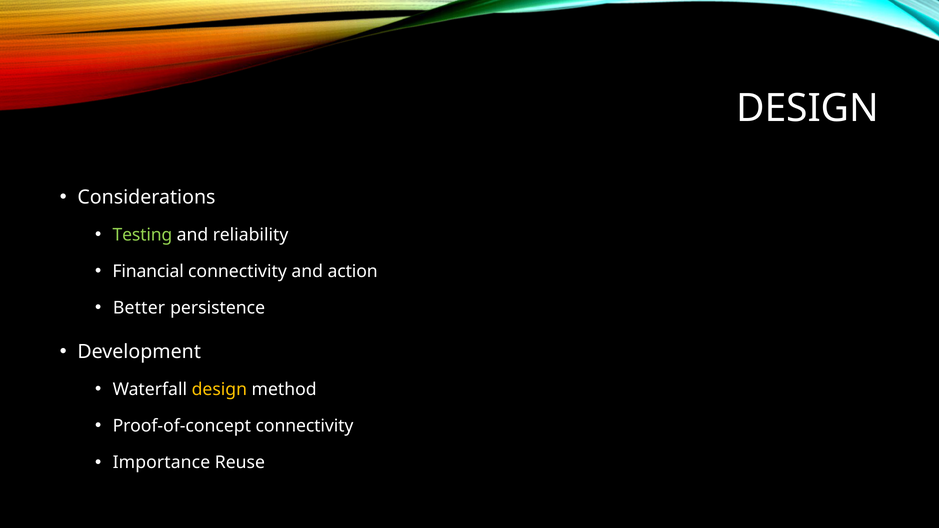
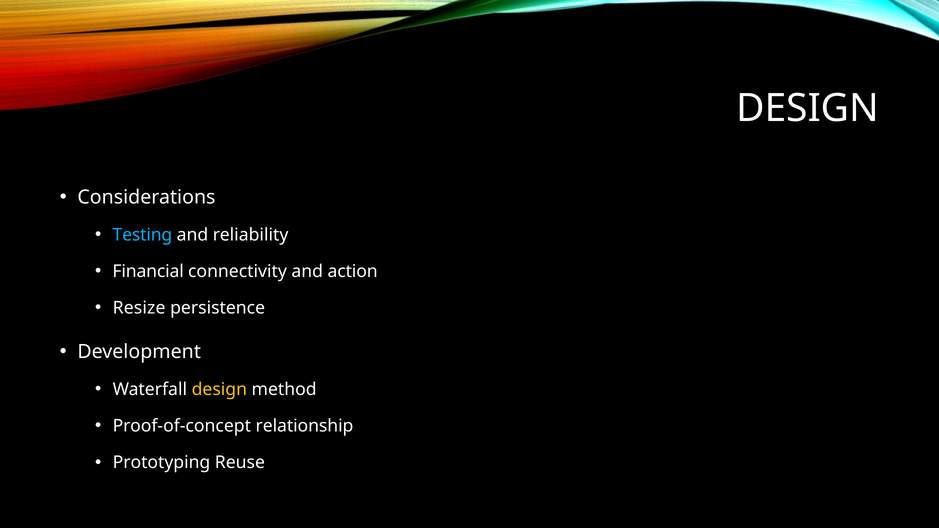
Testing colour: light green -> light blue
Better: Better -> Resize
Proof-of-concept connectivity: connectivity -> relationship
Importance: Importance -> Prototyping
